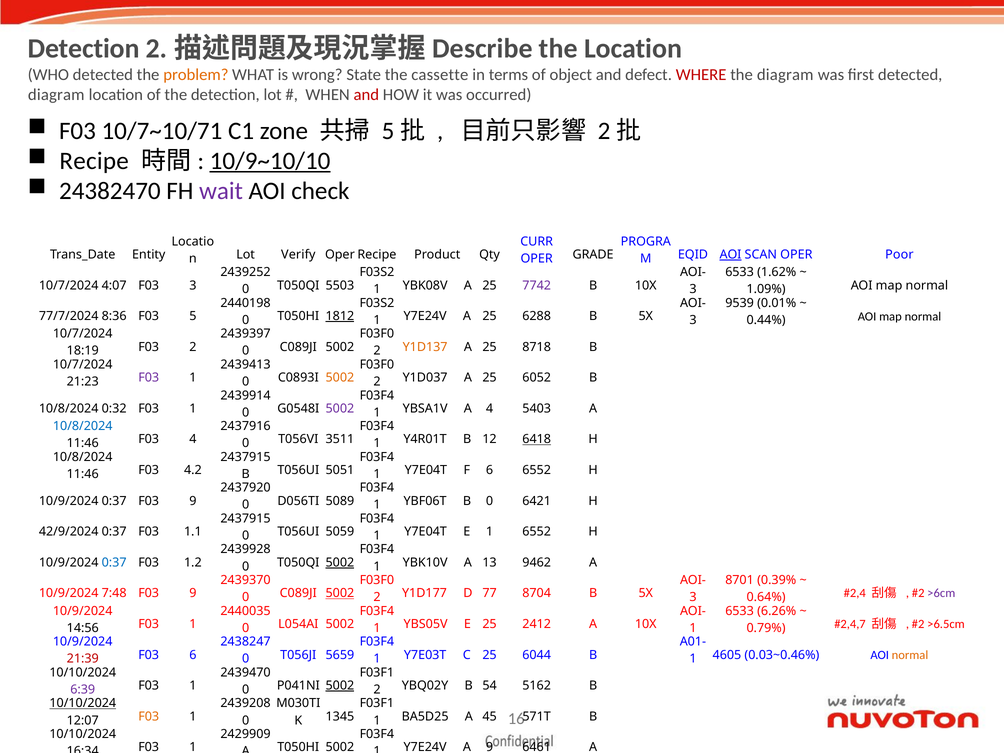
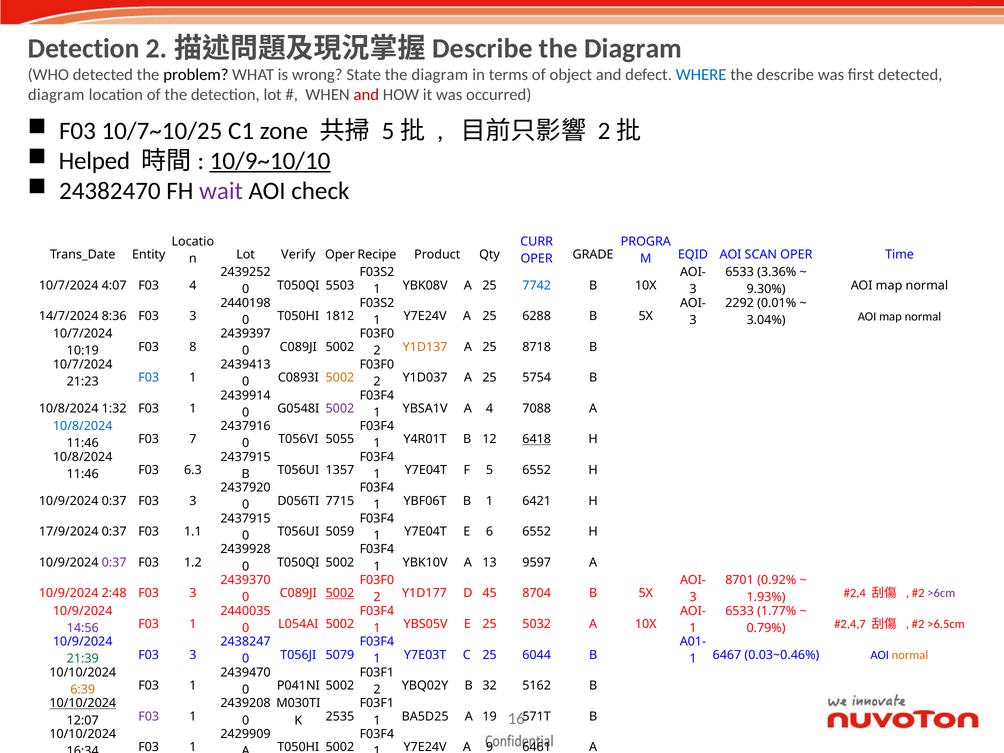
Location at (633, 49): Location -> Diagram
problem colour: orange -> black
State the cassette: cassette -> diagram
WHERE colour: red -> blue
the diagram: diagram -> describe
10/7~10/71: 10/7~10/71 -> 10/7~10/25
Recipe: Recipe -> Helped
AOI at (731, 255) underline: present -> none
Poor: Poor -> Time
1.62%: 1.62% -> 3.36%
F03 3: 3 -> 4
7742 colour: purple -> blue
1.09%: 1.09% -> 9.30%
9539: 9539 -> 2292
77/7/2024: 77/7/2024 -> 14/7/2024
8:36 F03 5: 5 -> 3
1812 underline: present -> none
0.44%: 0.44% -> 3.04%
18:19: 18:19 -> 10:19
F03 2: 2 -> 8
F03 at (149, 378) colour: purple -> blue
6052: 6052 -> 5754
0:32: 0:32 -> 1:32
5403: 5403 -> 7088
F03 4: 4 -> 7
3511: 3511 -> 5055
4.2: 4.2 -> 6.3
5051: 5051 -> 1357
F 6: 6 -> 5
0:37 F03 9: 9 -> 3
5089: 5089 -> 7715
B 0: 0 -> 1
42/9/2024: 42/9/2024 -> 17/9/2024
E 1: 1 -> 6
0:37 at (114, 563) colour: blue -> purple
5002 at (340, 563) underline: present -> none
9462: 9462 -> 9597
0.39%: 0.39% -> 0.92%
7:48: 7:48 -> 2:48
9 at (193, 593): 9 -> 3
77: 77 -> 45
0.64%: 0.64% -> 1.93%
6.26%: 6.26% -> 1.77%
14:56 colour: black -> purple
2412: 2412 -> 5032
21:39 colour: red -> green
6 at (193, 655): 6 -> 3
5659: 5659 -> 5079
4605: 4605 -> 6467
6:39 colour: purple -> orange
5002 at (340, 686) underline: present -> none
54: 54 -> 32
F03 at (149, 716) colour: orange -> purple
1345: 1345 -> 2535
45: 45 -> 19
